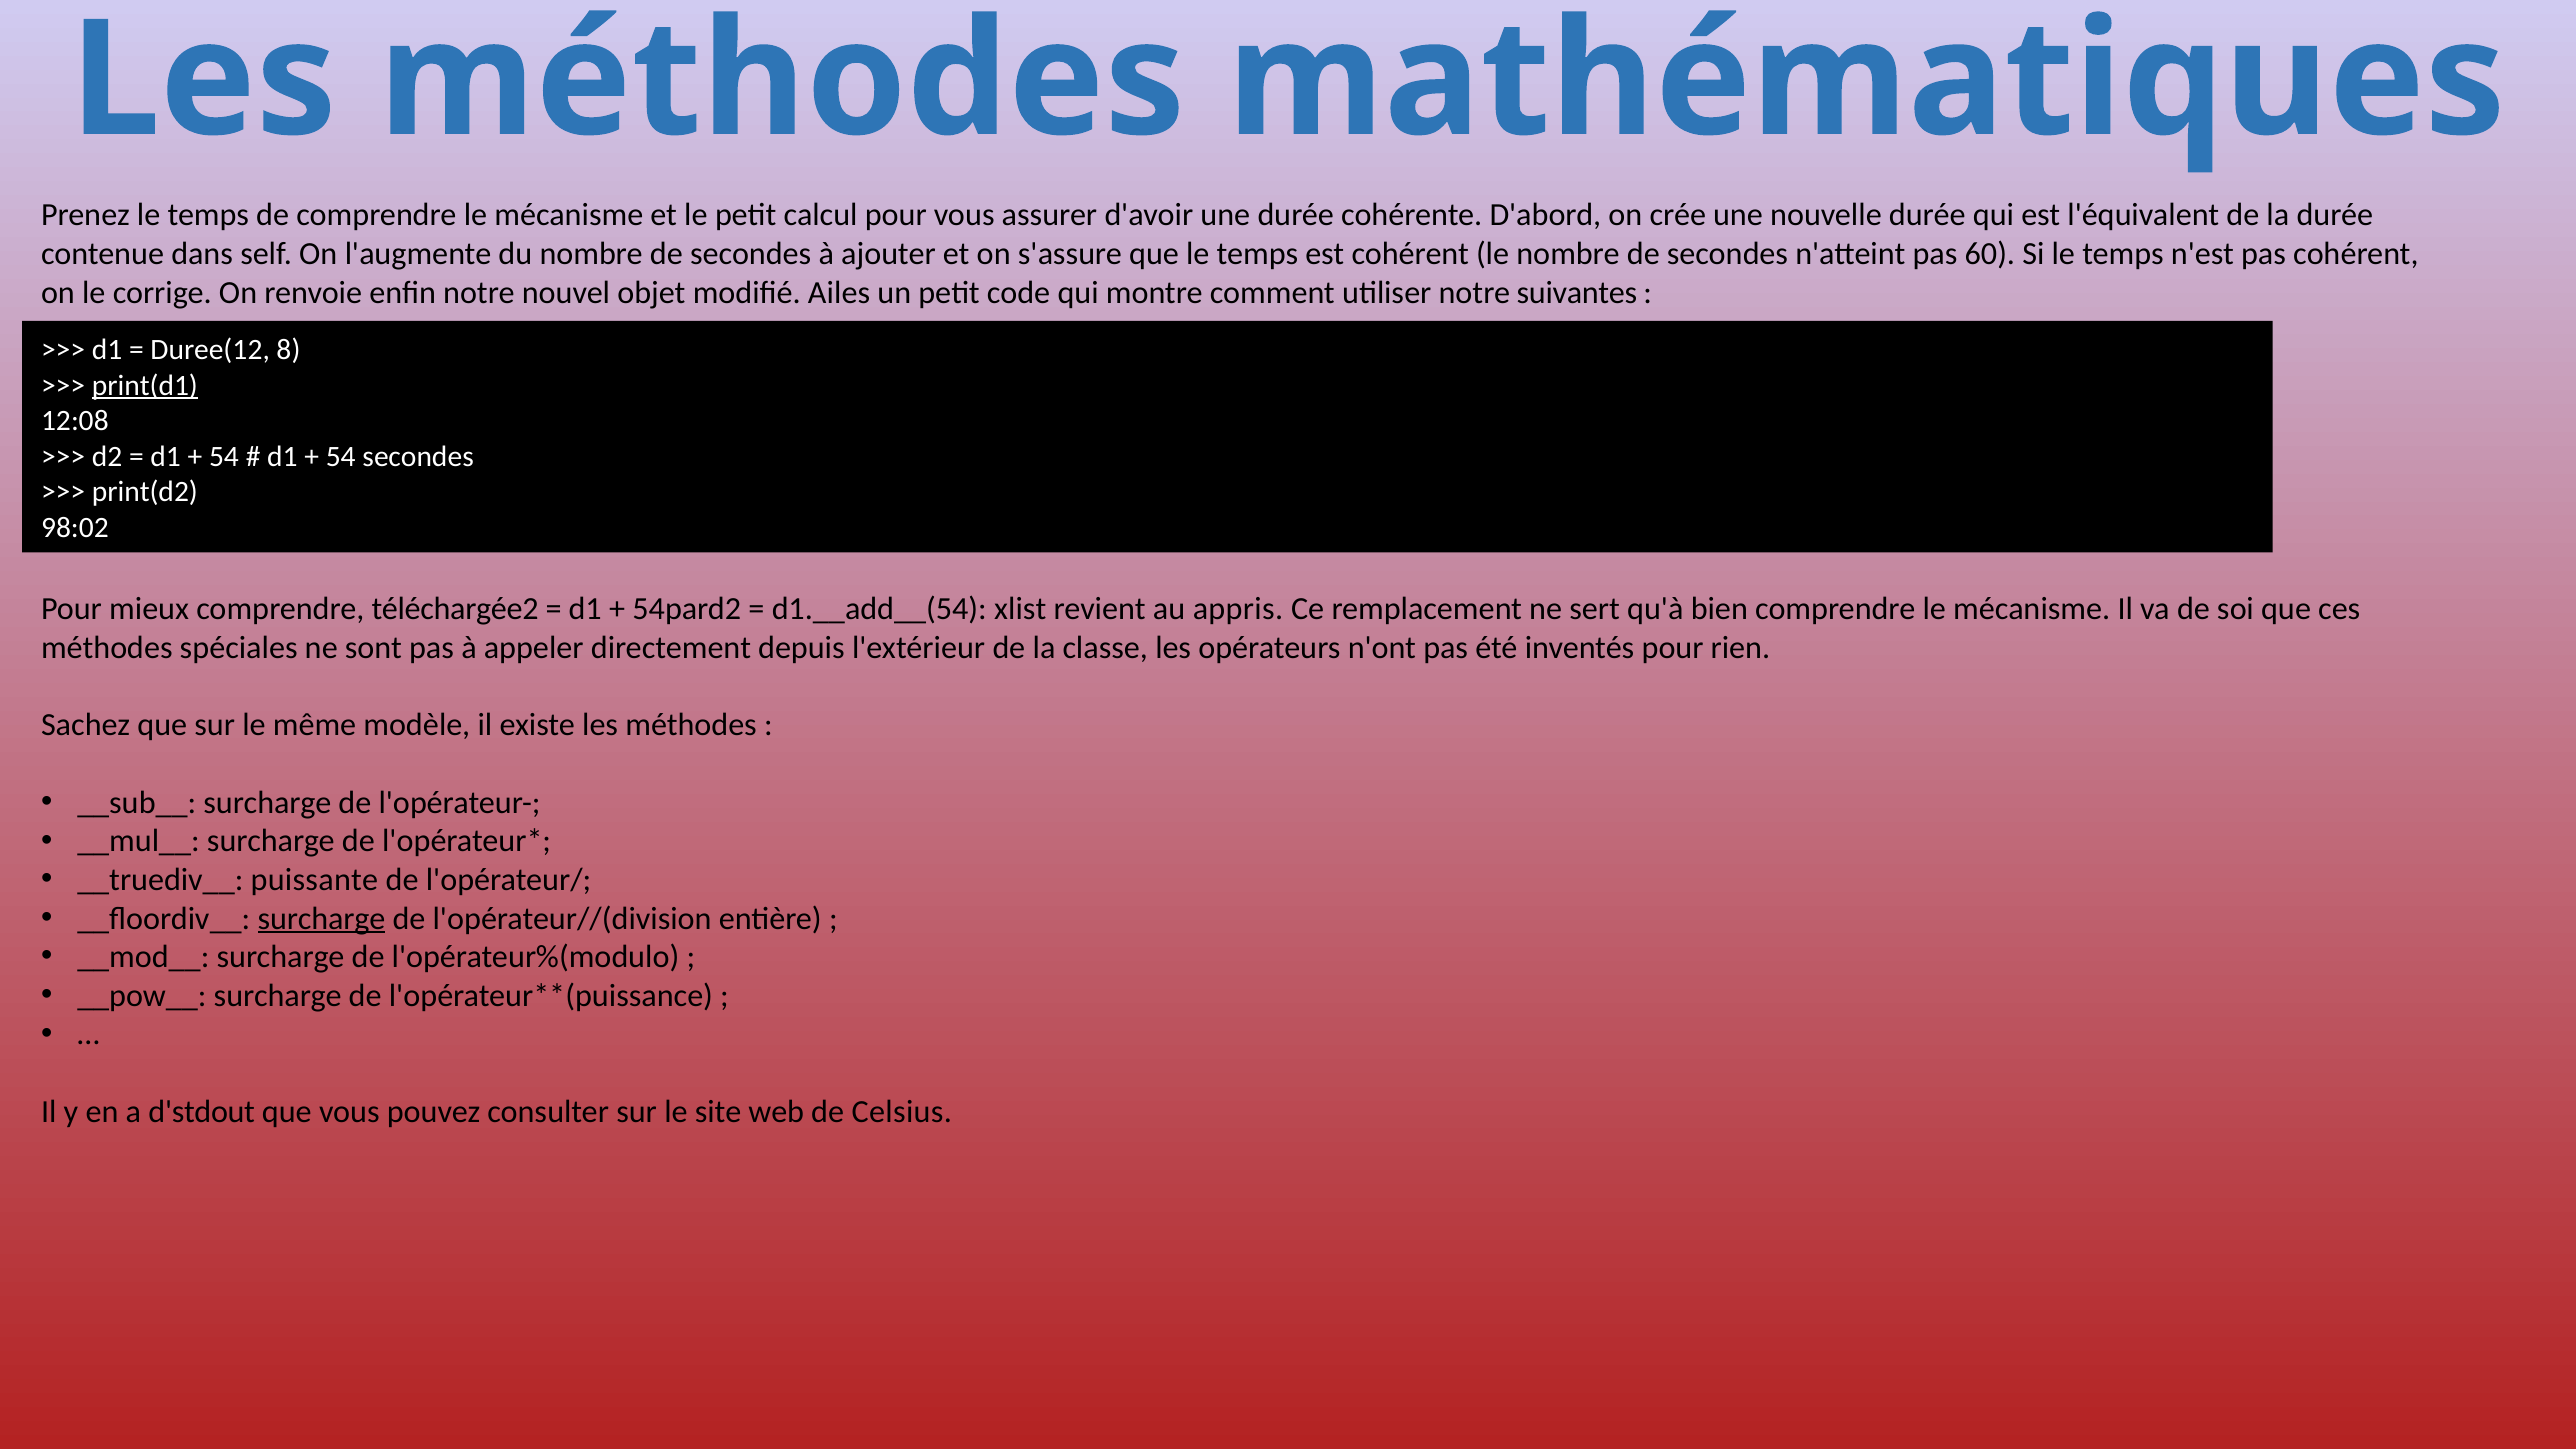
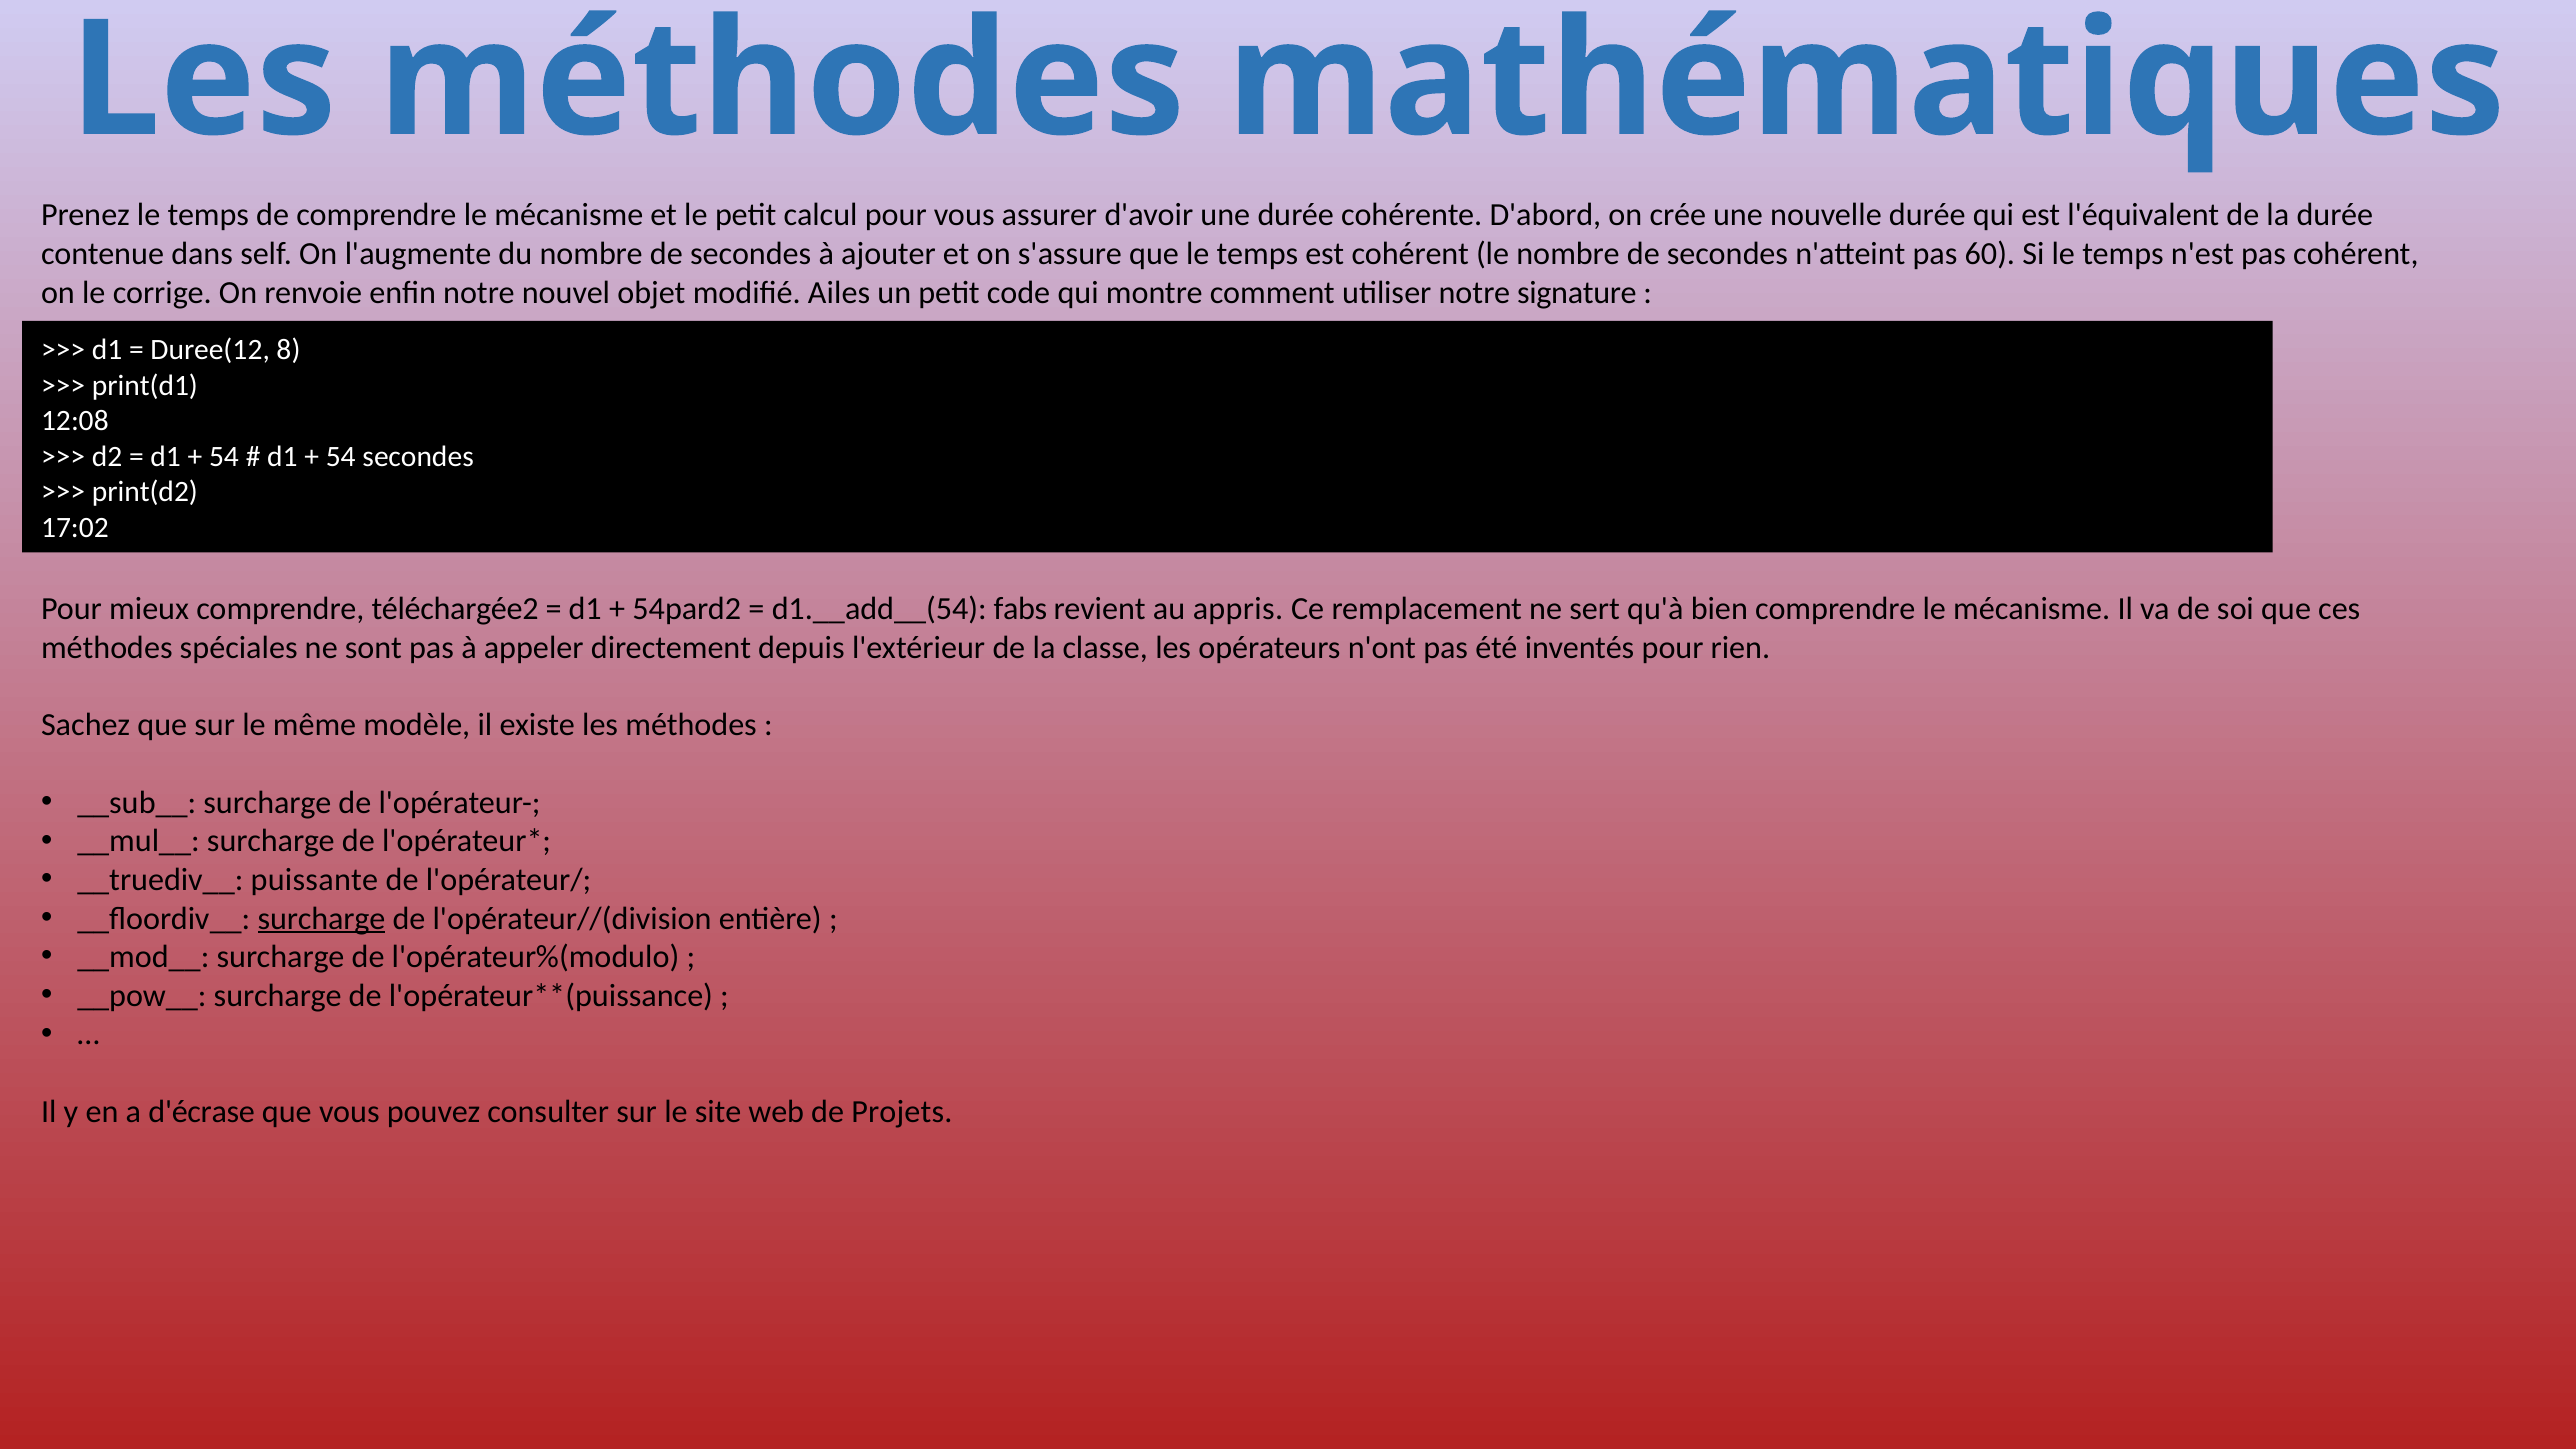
suivantes: suivantes -> signature
print(d1 underline: present -> none
98:02: 98:02 -> 17:02
xlist: xlist -> fabs
d'stdout: d'stdout -> d'écrase
Celsius: Celsius -> Projets
